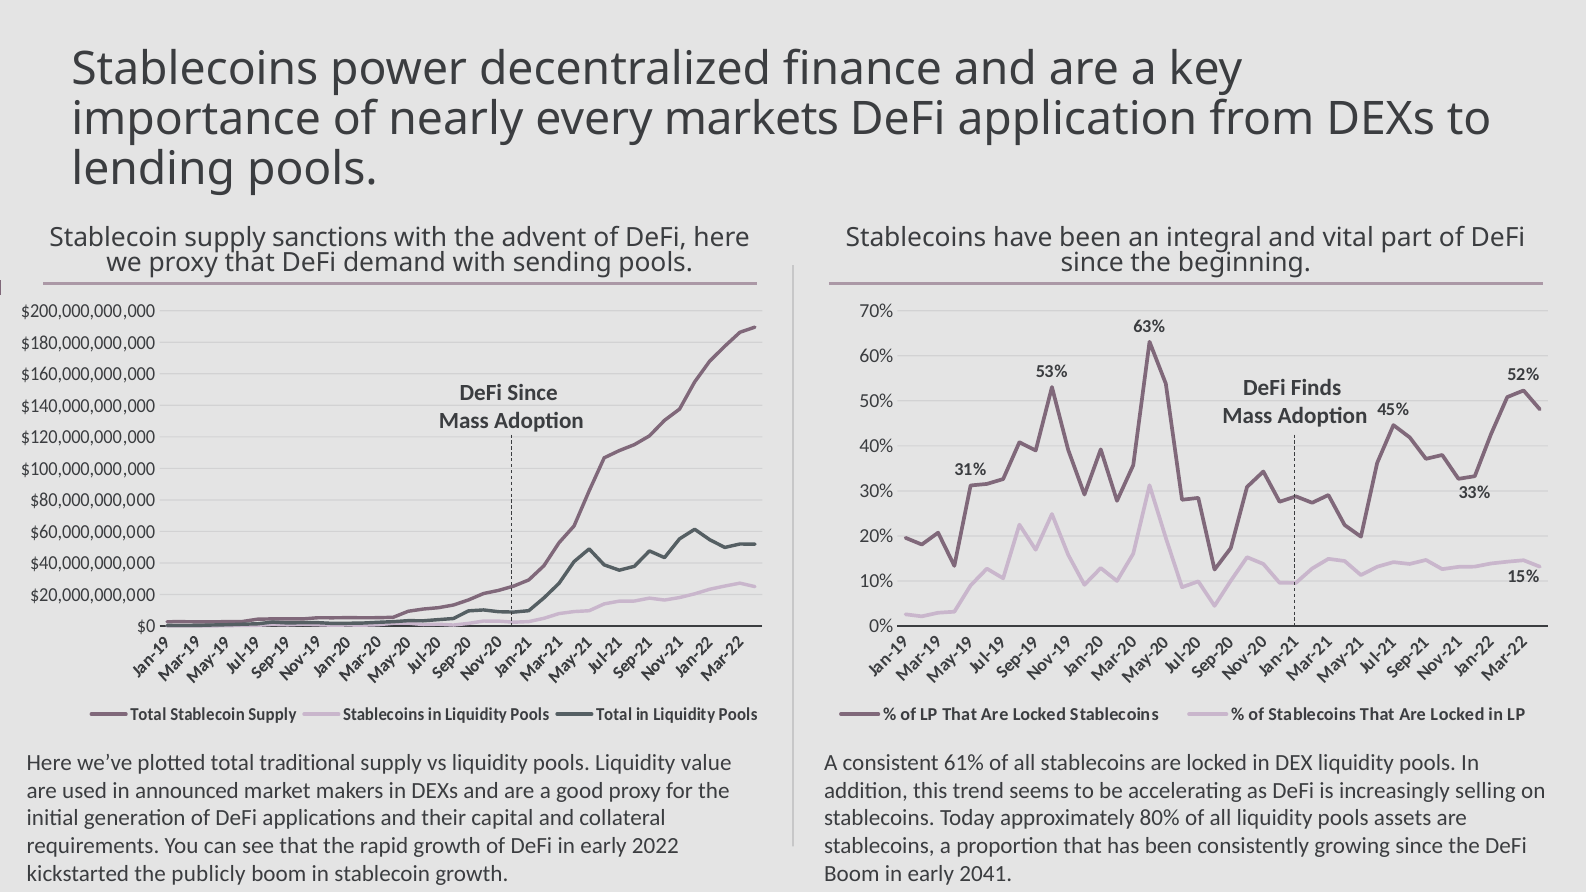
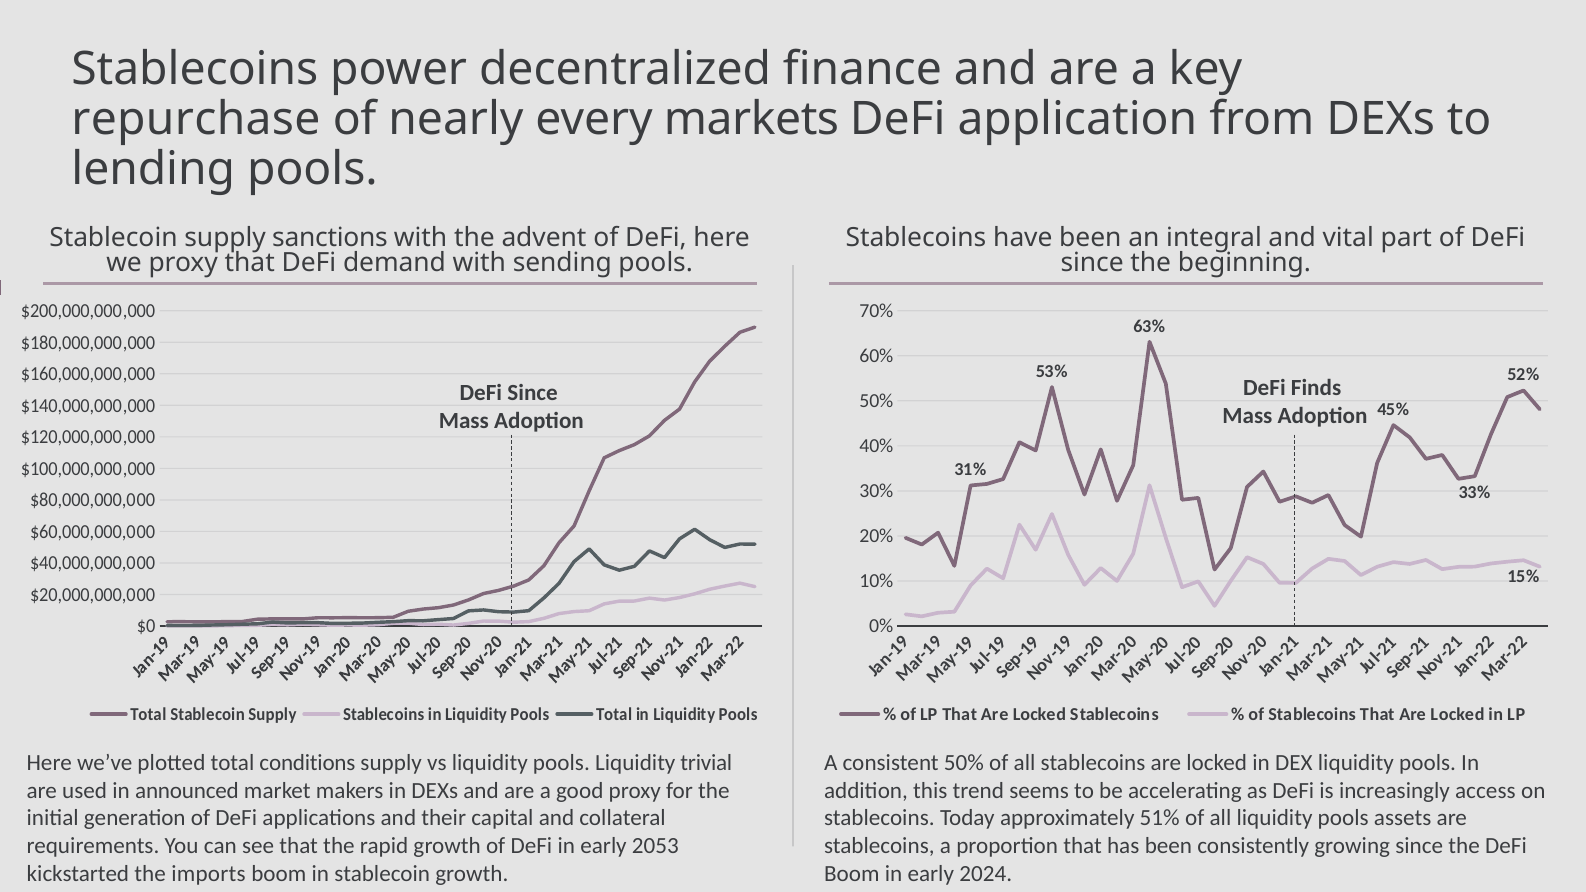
importance: importance -> repurchase
traditional: traditional -> conditions
value: value -> trivial
consistent 61%: 61% -> 50%
selling: selling -> access
80%: 80% -> 51%
2022: 2022 -> 2053
publicly: publicly -> imports
2041: 2041 -> 2024
